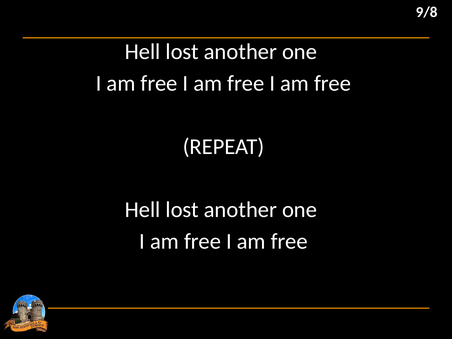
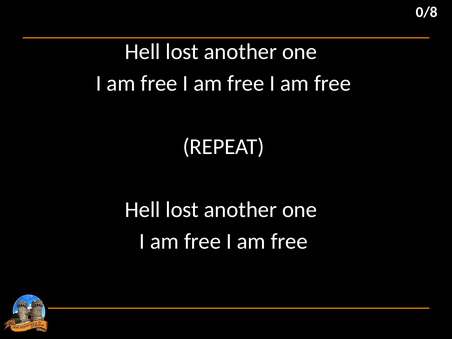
9/8: 9/8 -> 0/8
